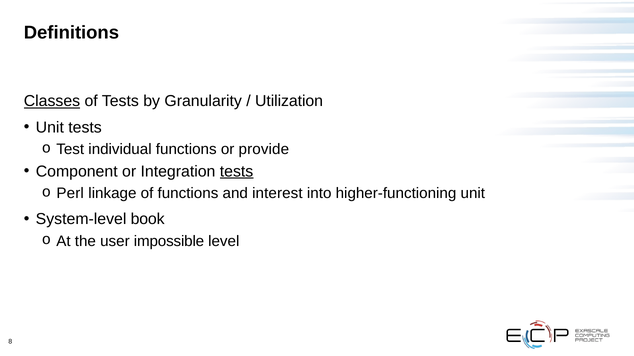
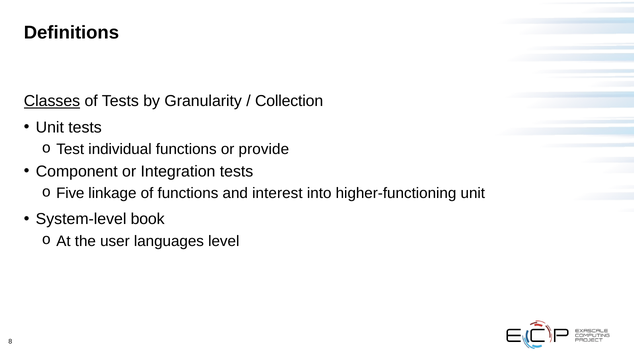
Utilization: Utilization -> Collection
tests at (237, 172) underline: present -> none
Perl: Perl -> Five
impossible: impossible -> languages
